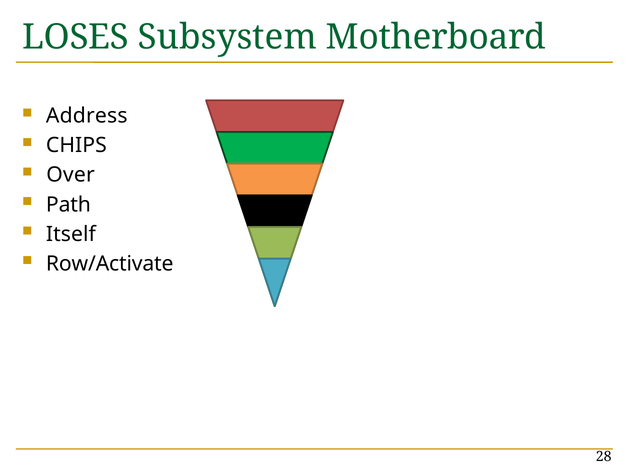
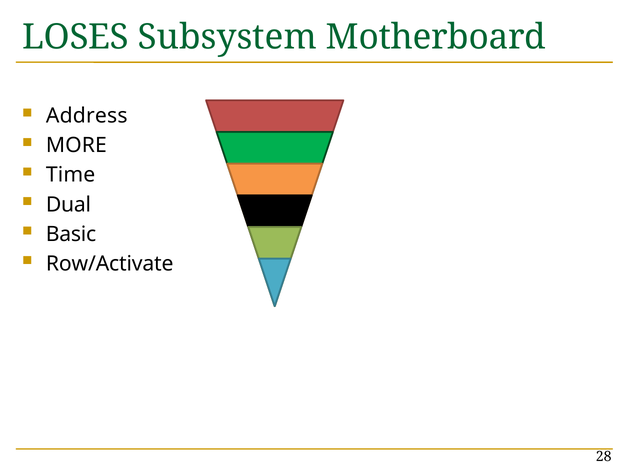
CHIPS: CHIPS -> MORE
Over: Over -> Time
Path: Path -> Dual
Itself: Itself -> Basic
